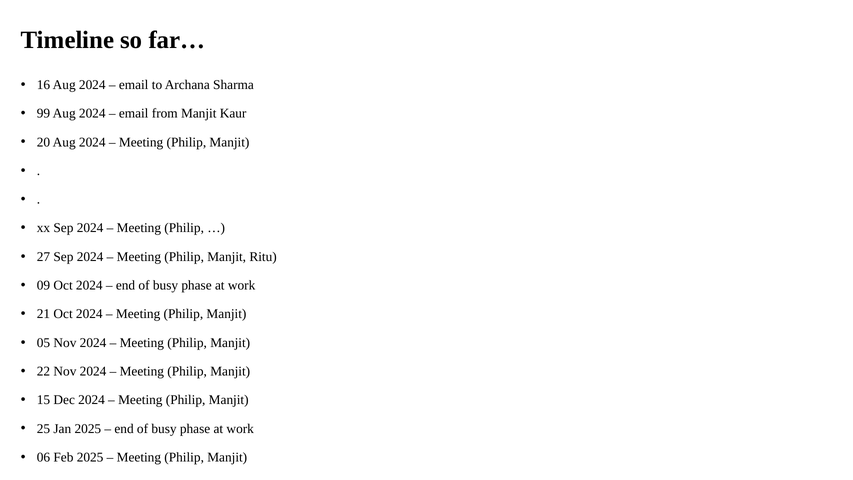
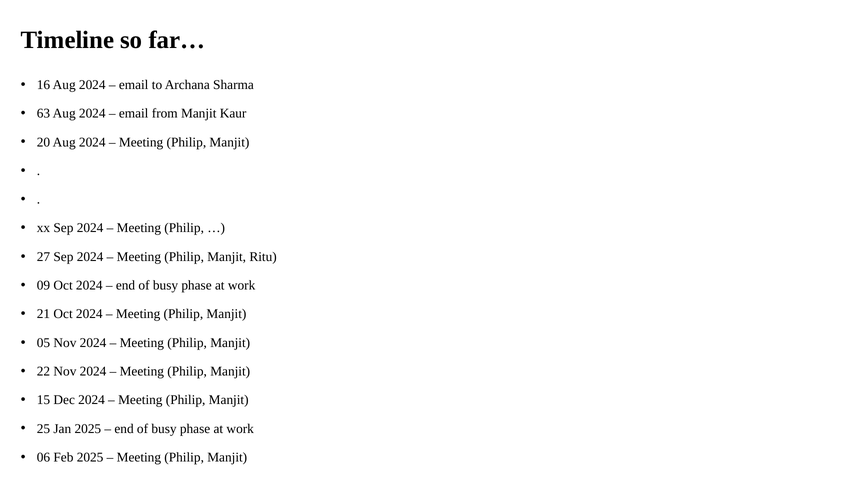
99: 99 -> 63
